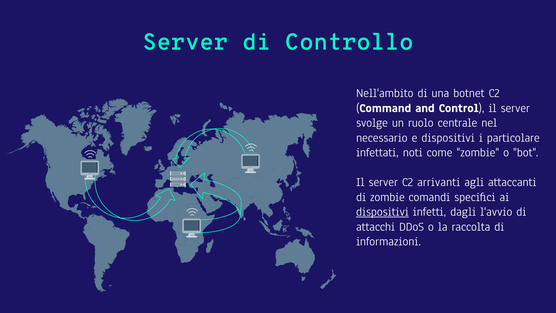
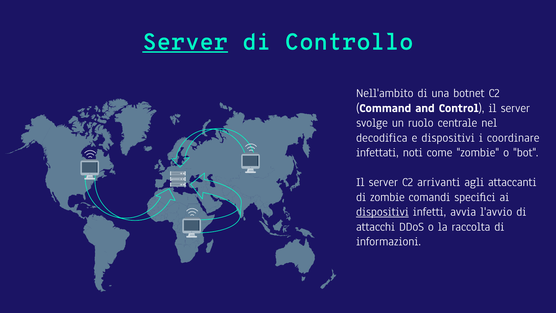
Server at (185, 42) underline: none -> present
necessario: necessario -> decodifica
particolare: particolare -> coordinare
dagli: dagli -> avvia
